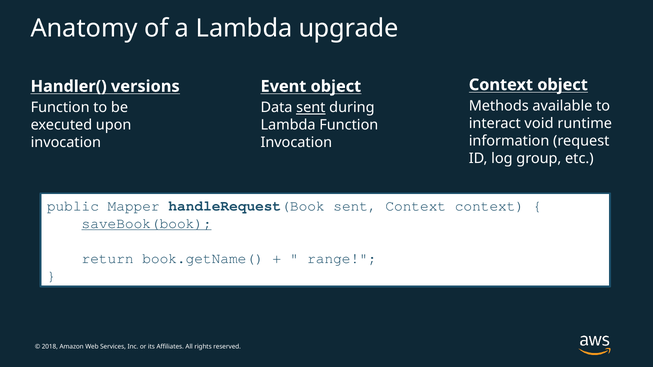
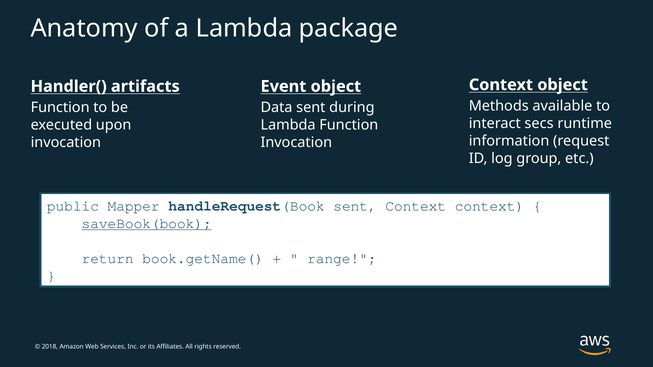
upgrade: upgrade -> package
versions: versions -> artifacts
sent at (311, 108) underline: present -> none
void: void -> secs
